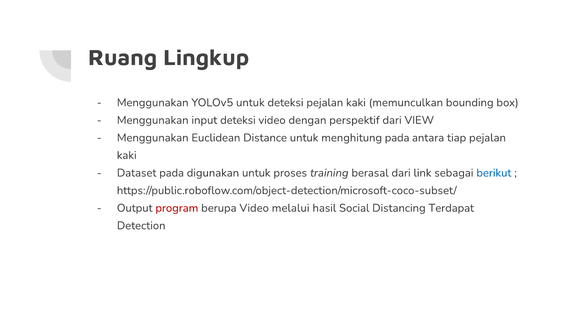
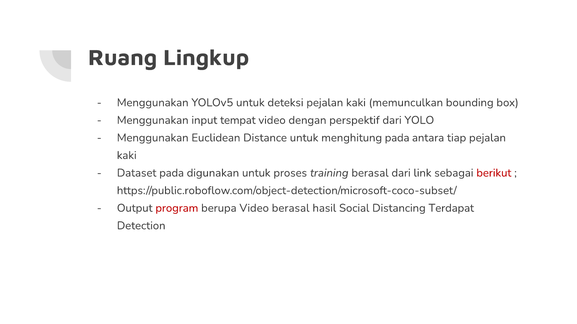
input deteksi: deteksi -> tempat
VIEW: VIEW -> YOLO
berikut colour: blue -> red
Video melalui: melalui -> berasal
